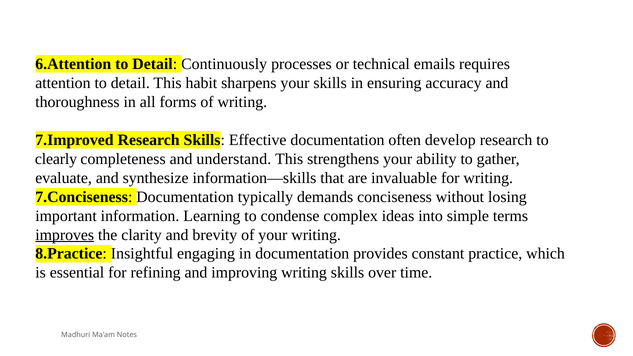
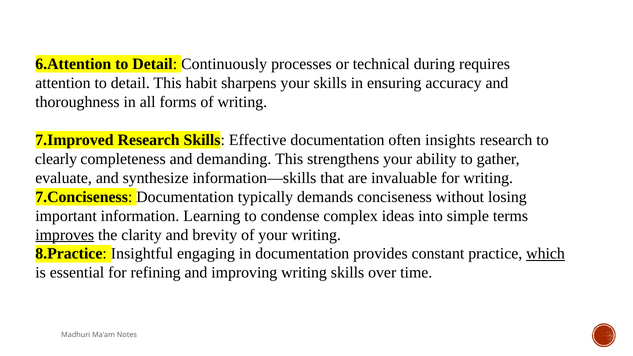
emails: emails -> during
develop: develop -> insights
understand: understand -> demanding
which underline: none -> present
